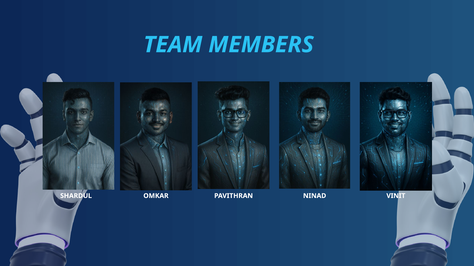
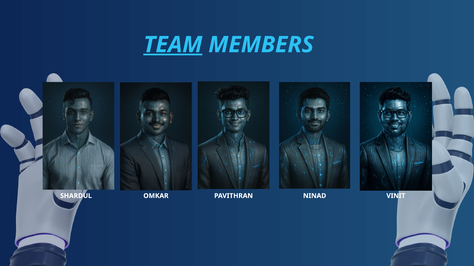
TEAM underline: none -> present
